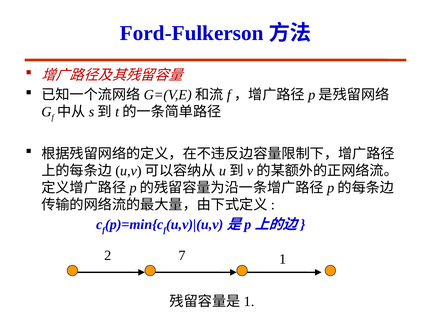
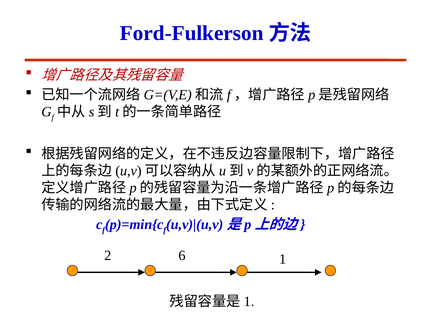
7: 7 -> 6
